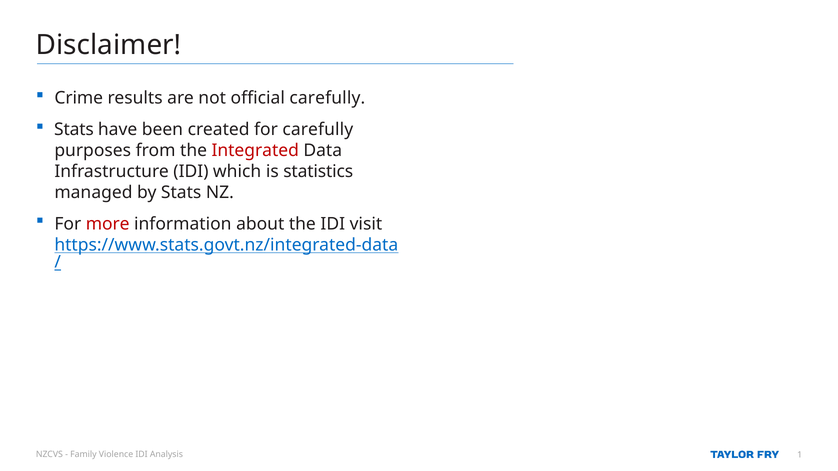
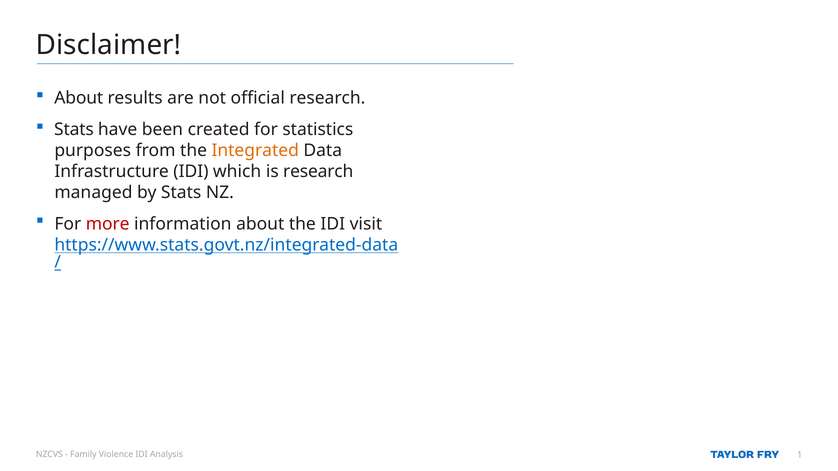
Crime at (79, 98): Crime -> About
official carefully: carefully -> research
for carefully: carefully -> statistics
Integrated colour: red -> orange
is statistics: statistics -> research
